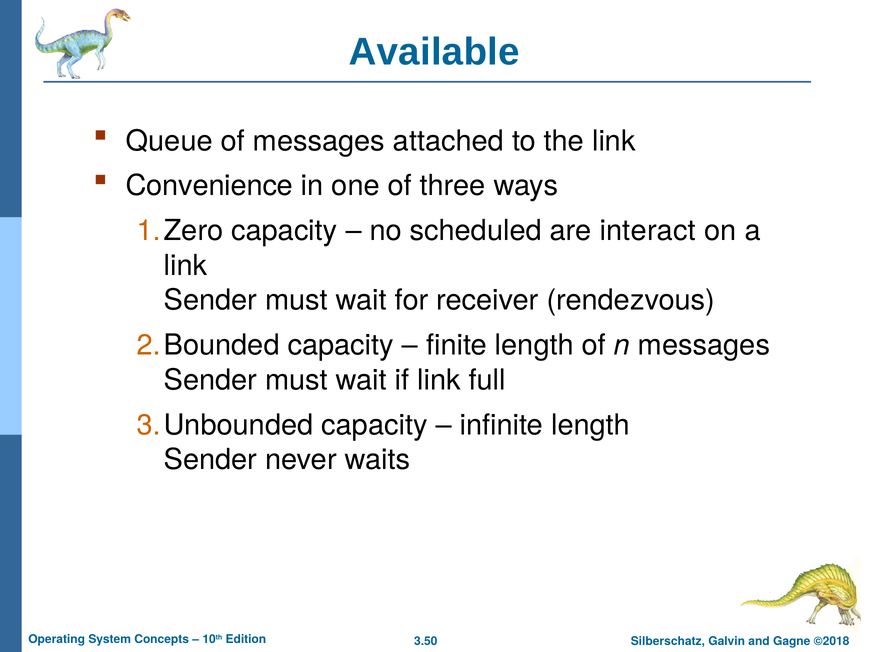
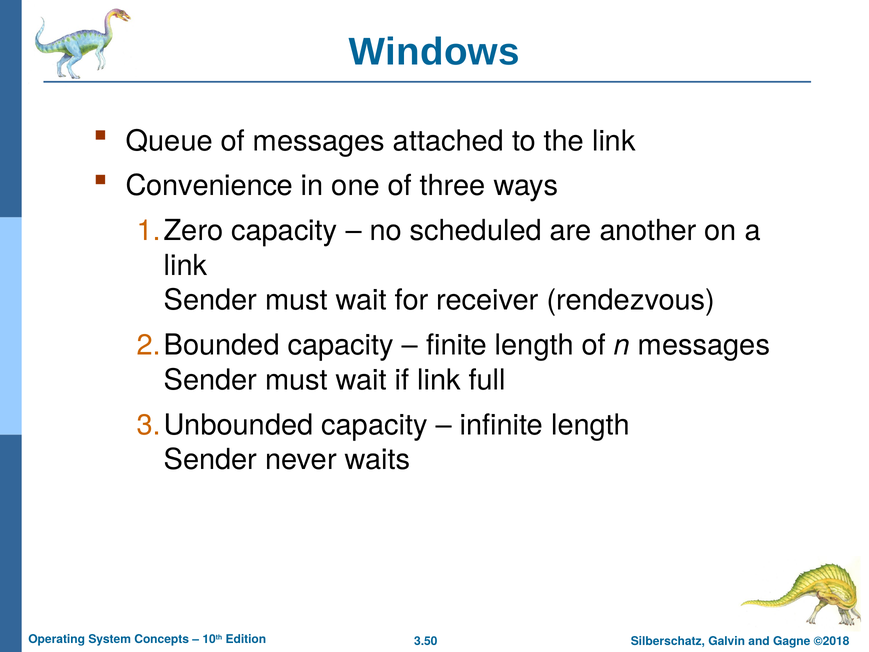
Available: Available -> Windows
interact: interact -> another
